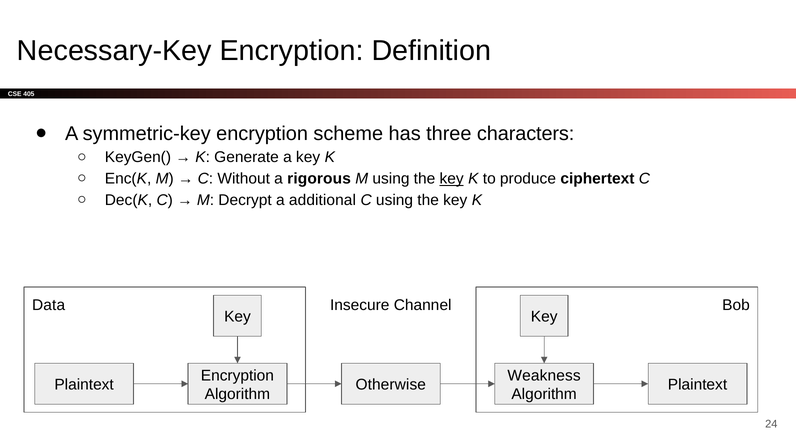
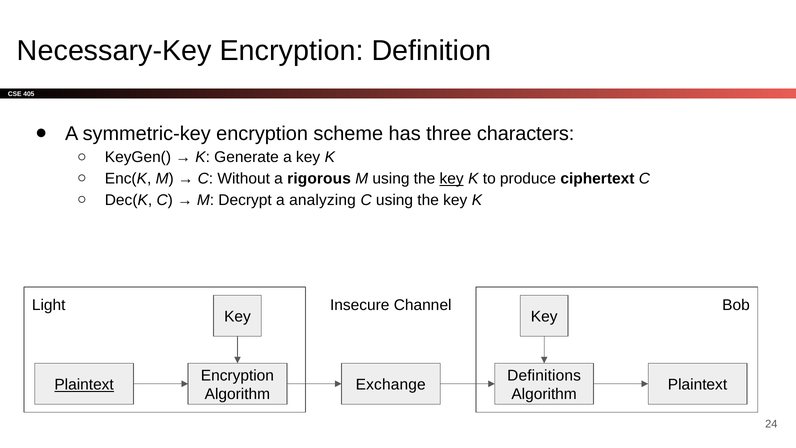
additional: additional -> analyzing
Data: Data -> Light
Weakness: Weakness -> Definitions
Plaintext at (84, 385) underline: none -> present
Otherwise: Otherwise -> Exchange
